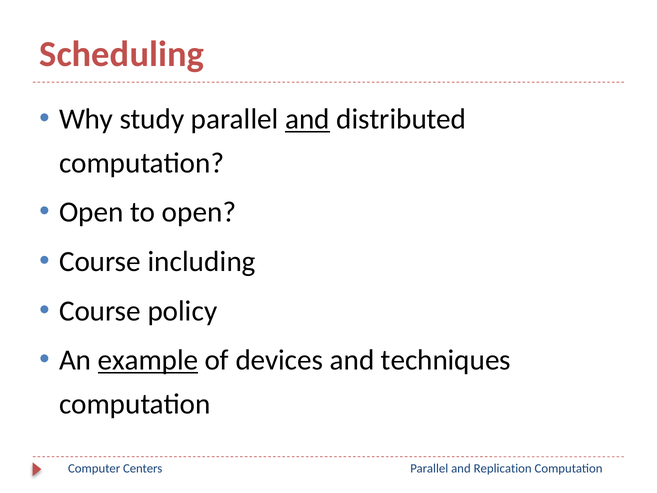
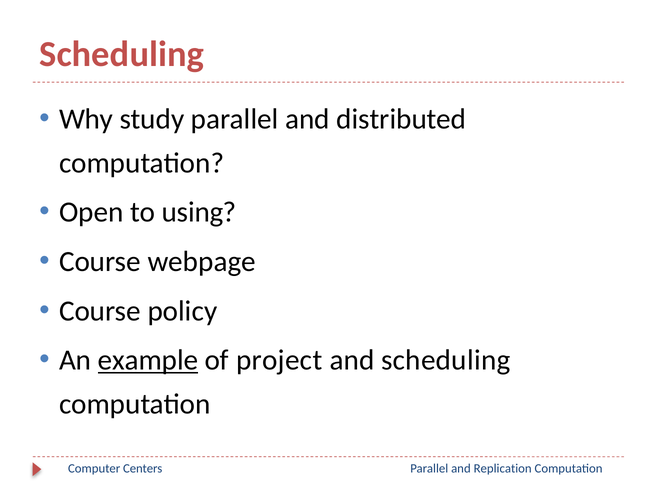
and at (307, 119) underline: present -> none
to open: open -> using
including: including -> webpage
devices: devices -> project
and techniques: techniques -> scheduling
